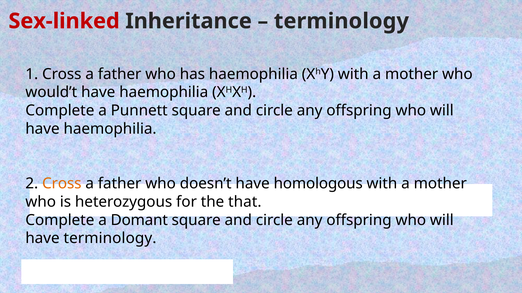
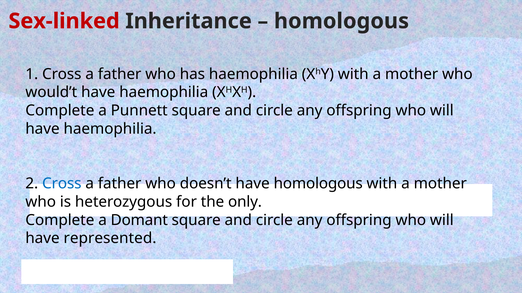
terminology at (341, 21): terminology -> homologous
Cross at (62, 184) colour: orange -> blue
that: that -> only
have terminology: terminology -> represented
